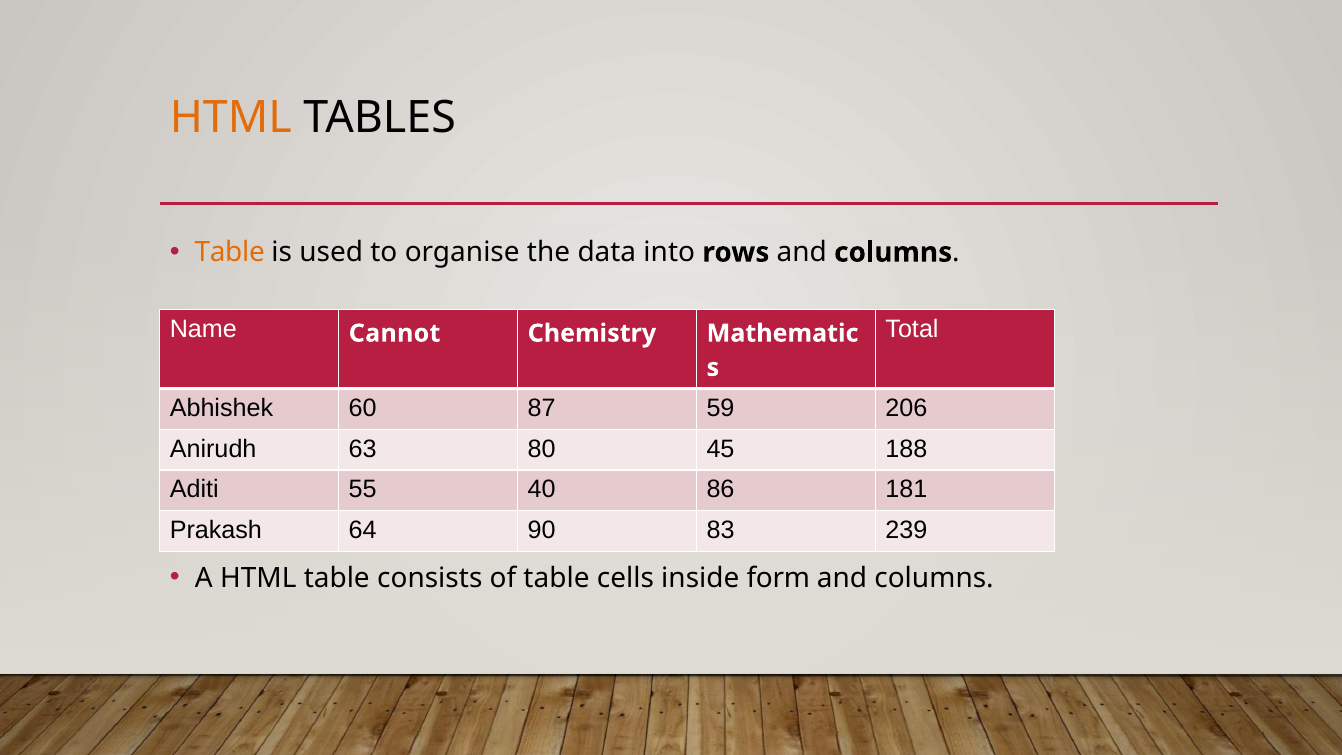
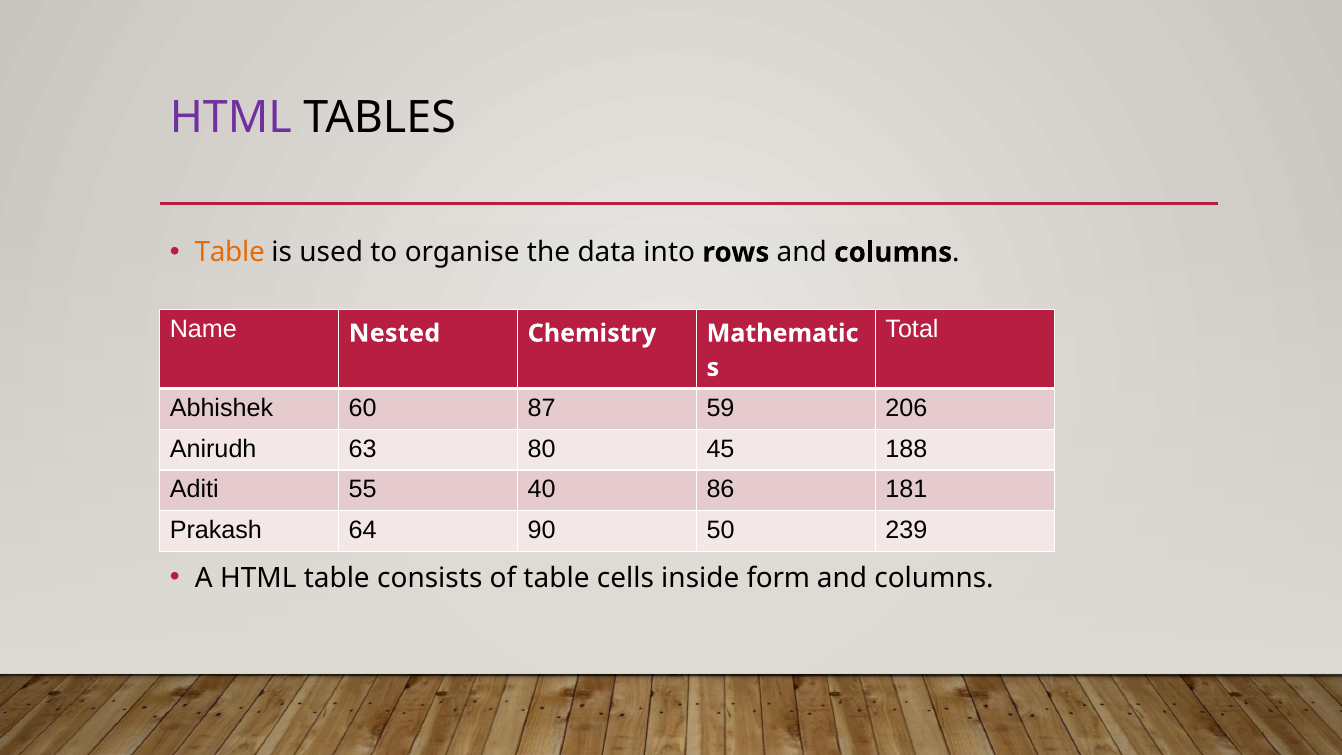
HTML at (231, 118) colour: orange -> purple
Cannot: Cannot -> Nested
83: 83 -> 50
